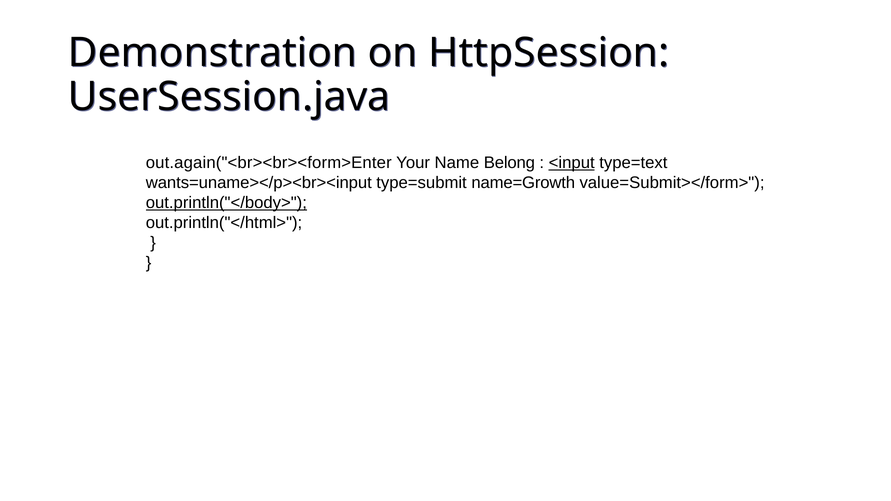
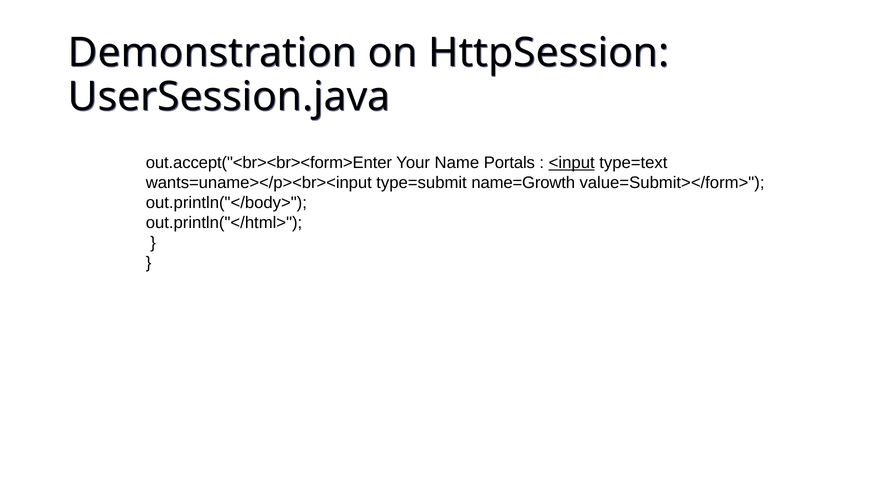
out.again("<br><br><form>Enter: out.again("<br><br><form>Enter -> out.accept("<br><br><form>Enter
Belong: Belong -> Portals
out.println("</body> underline: present -> none
